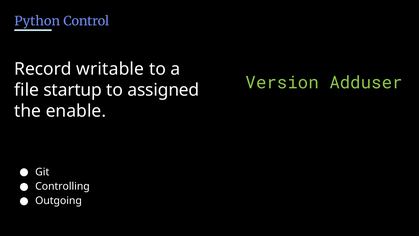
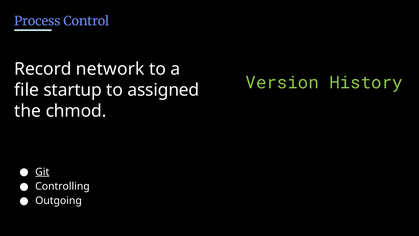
Python: Python -> Process
writable: writable -> network
Adduser: Adduser -> History
enable: enable -> chmod
Git underline: none -> present
